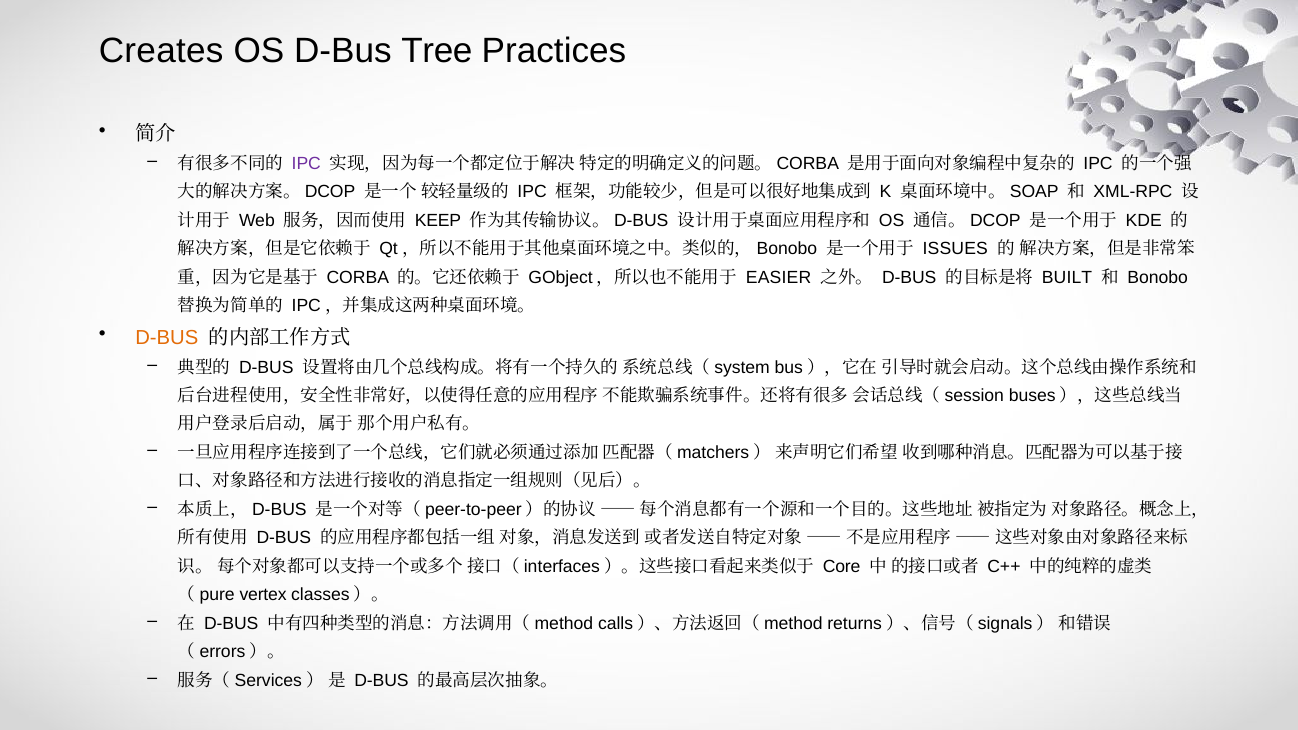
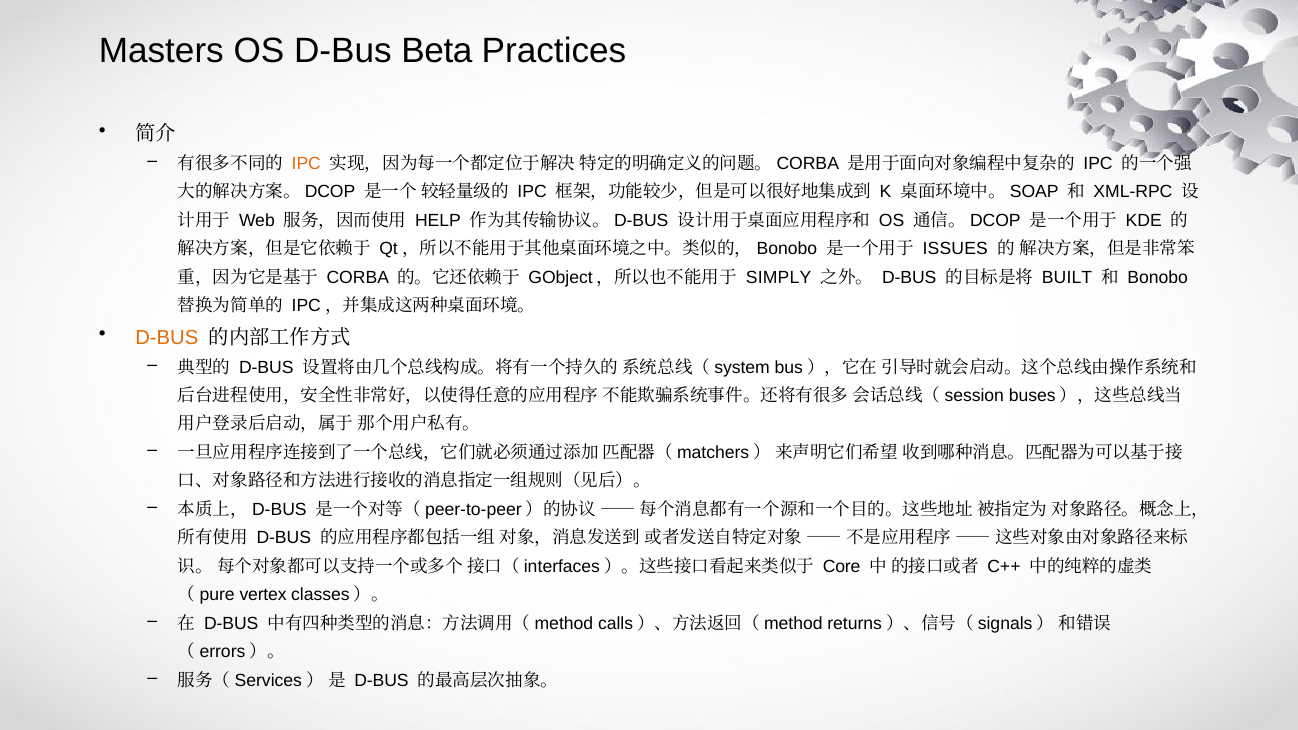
Creates: Creates -> Masters
Tree: Tree -> Beta
IPC at (306, 164) colour: purple -> orange
KEEP: KEEP -> HELP
EASIER: EASIER -> SIMPLY
